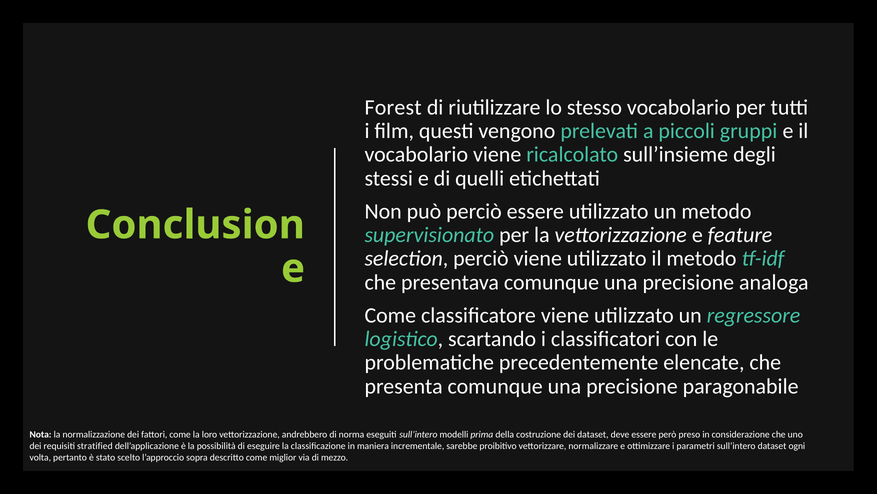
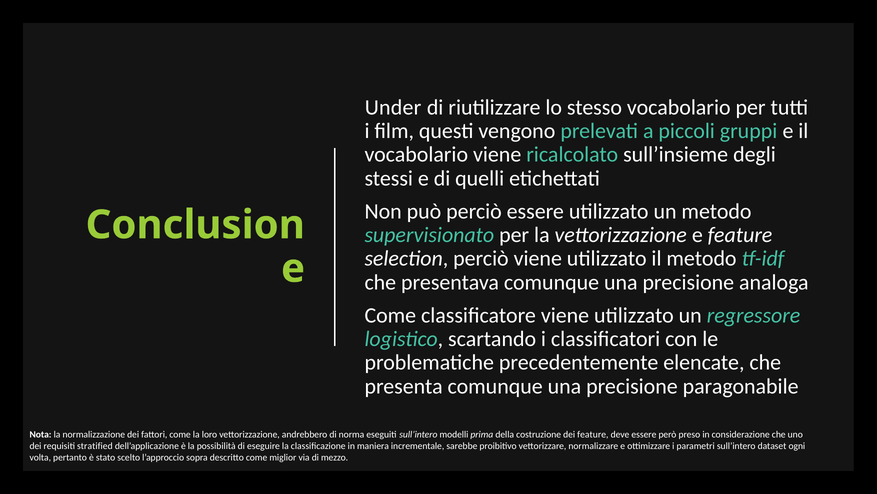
Forest: Forest -> Under
dei dataset: dataset -> feature
